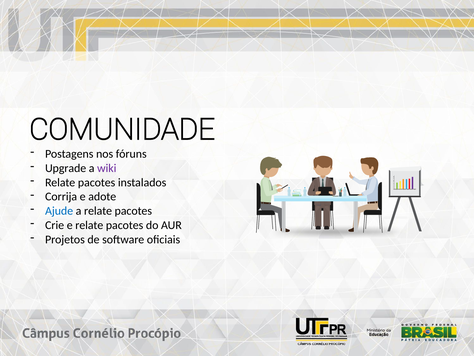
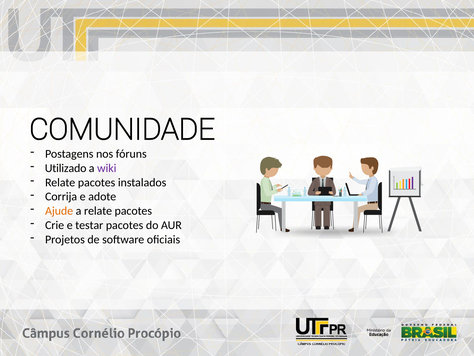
Upgrade: Upgrade -> Utilizado
Ajude colour: blue -> orange
e relate: relate -> testar
